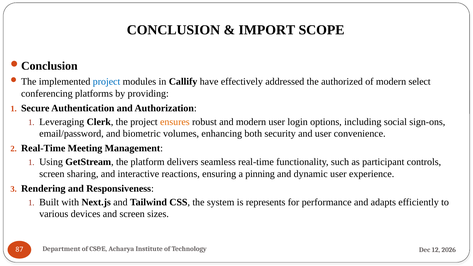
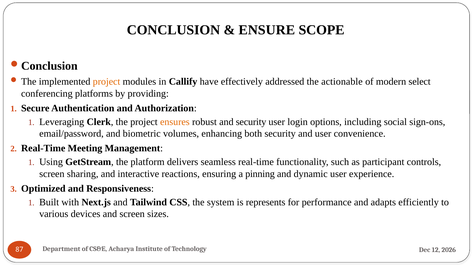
IMPORT: IMPORT -> ENSURE
project at (107, 82) colour: blue -> orange
authorized: authorized -> actionable
and modern: modern -> security
Rendering: Rendering -> Optimized
